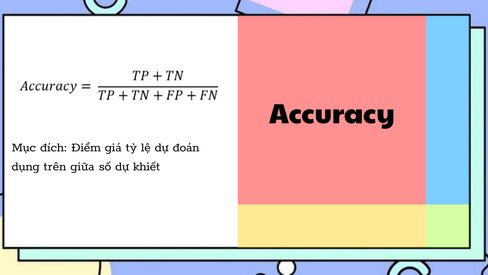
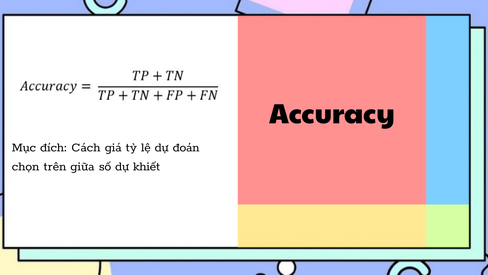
Điểm: Điểm -> Cách
dụng: dụng -> chọn
